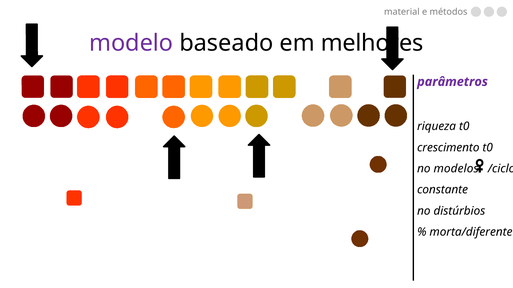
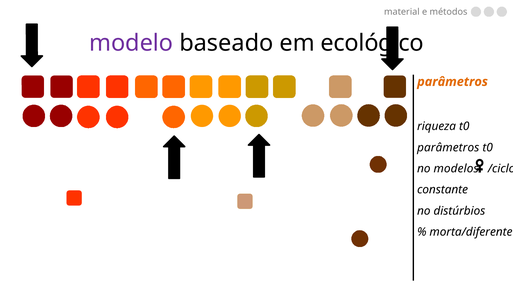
melhores: melhores -> ecológico
parâmetros at (453, 82) colour: purple -> orange
crescimento at (448, 148): crescimento -> parâmetros
